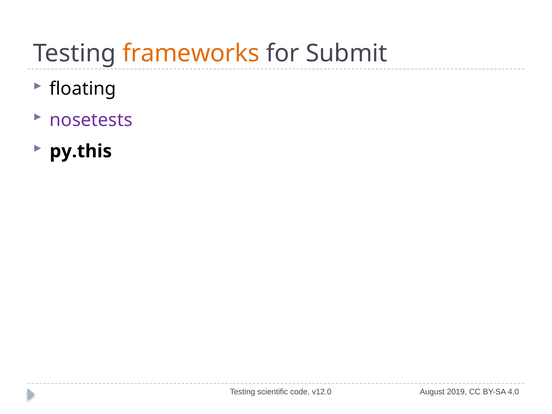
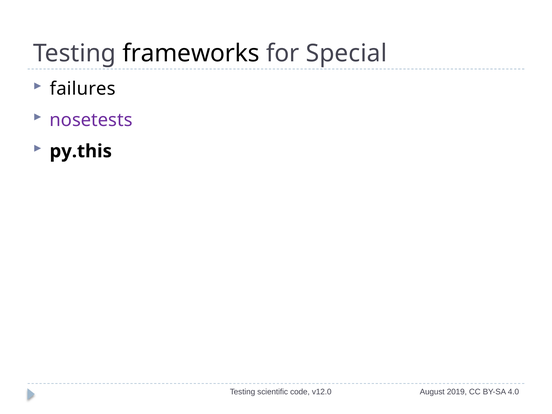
frameworks colour: orange -> black
Submit: Submit -> Special
floating: floating -> failures
